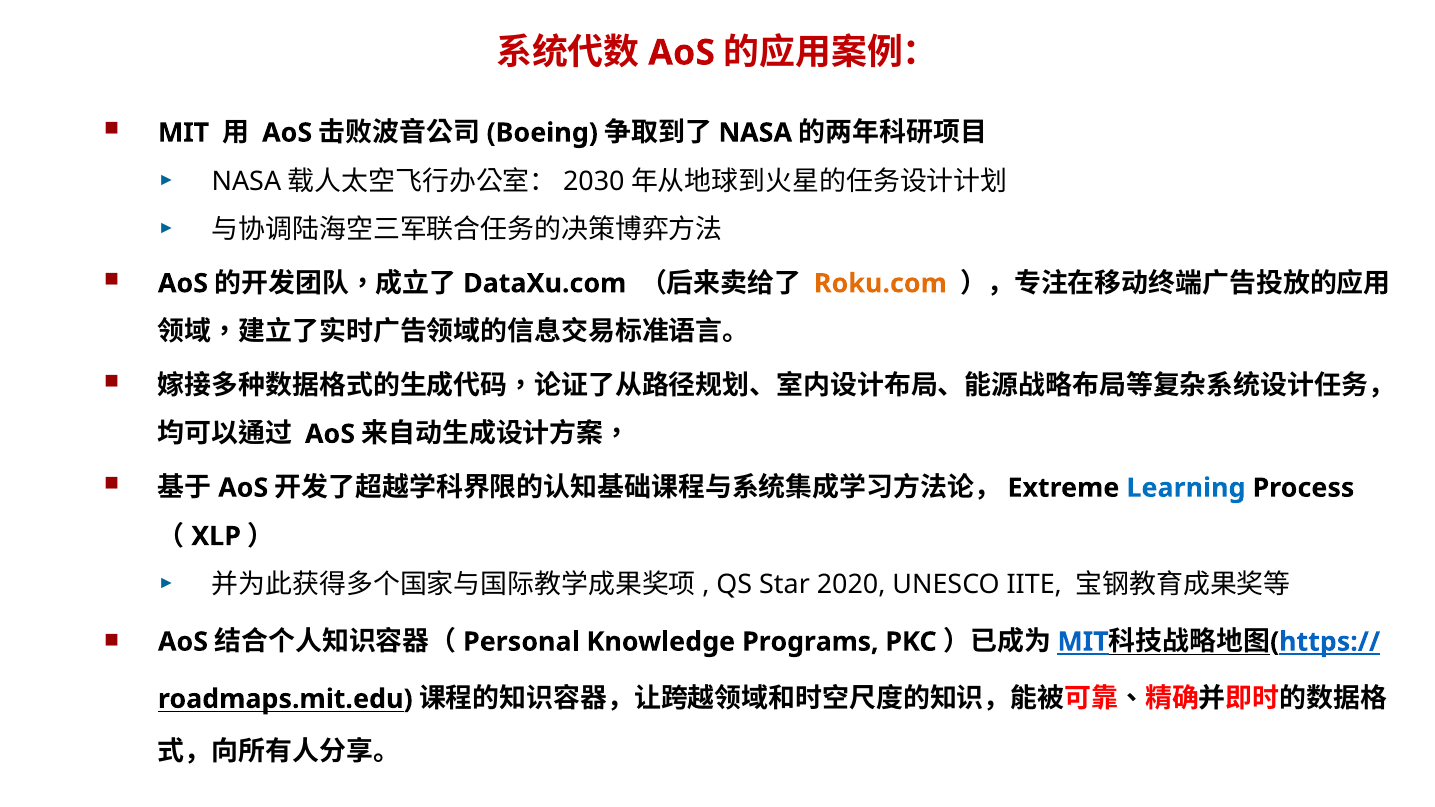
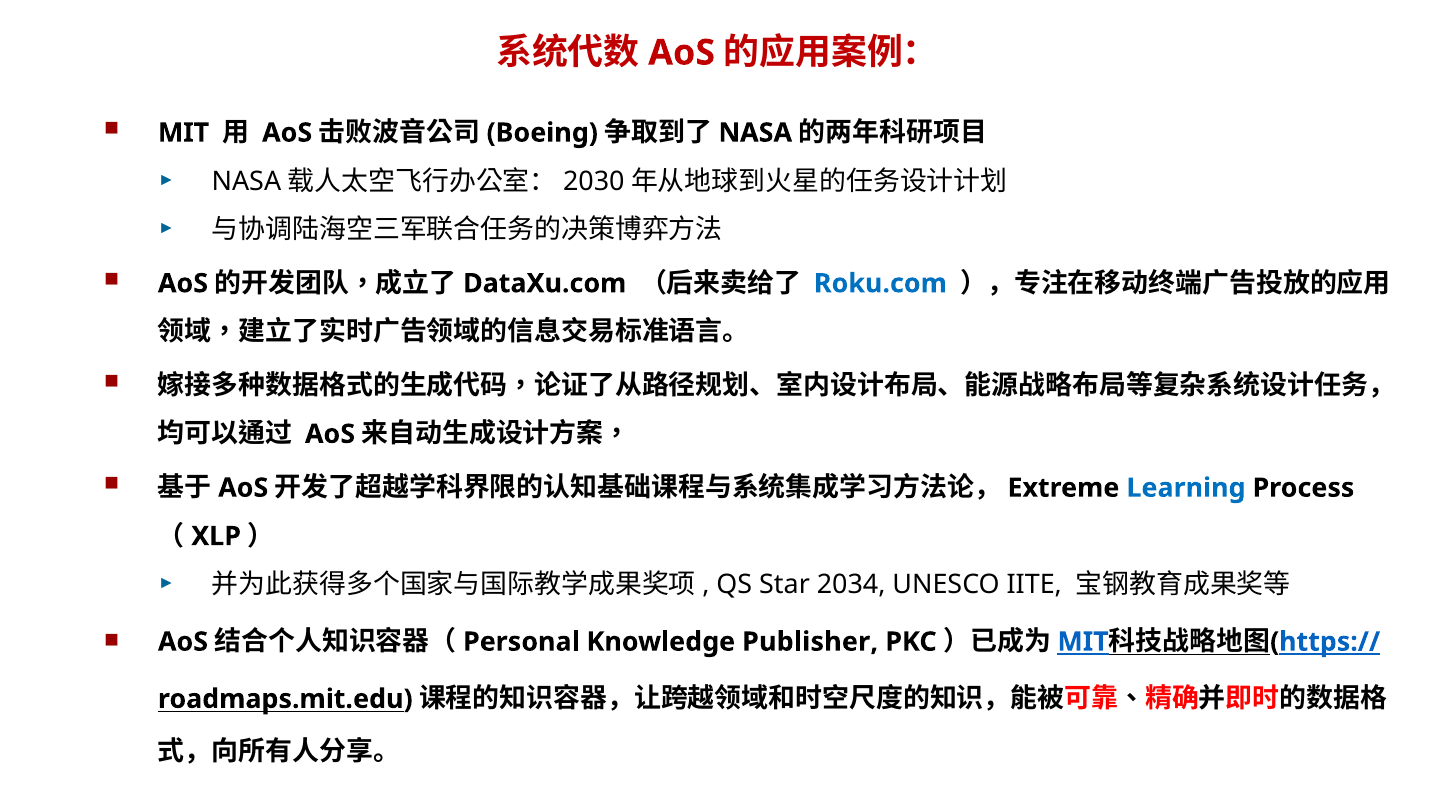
Roku.com colour: orange -> blue
2020: 2020 -> 2034
Programs: Programs -> Publisher
